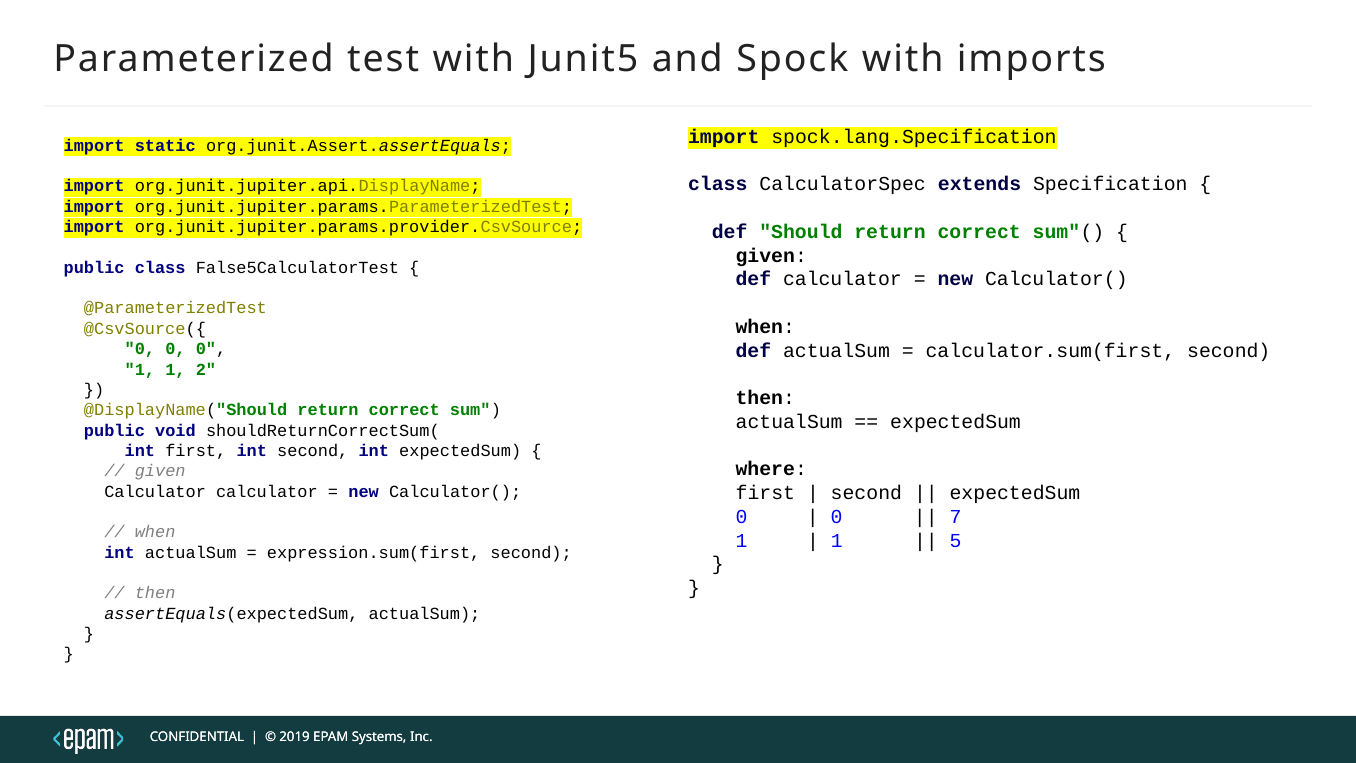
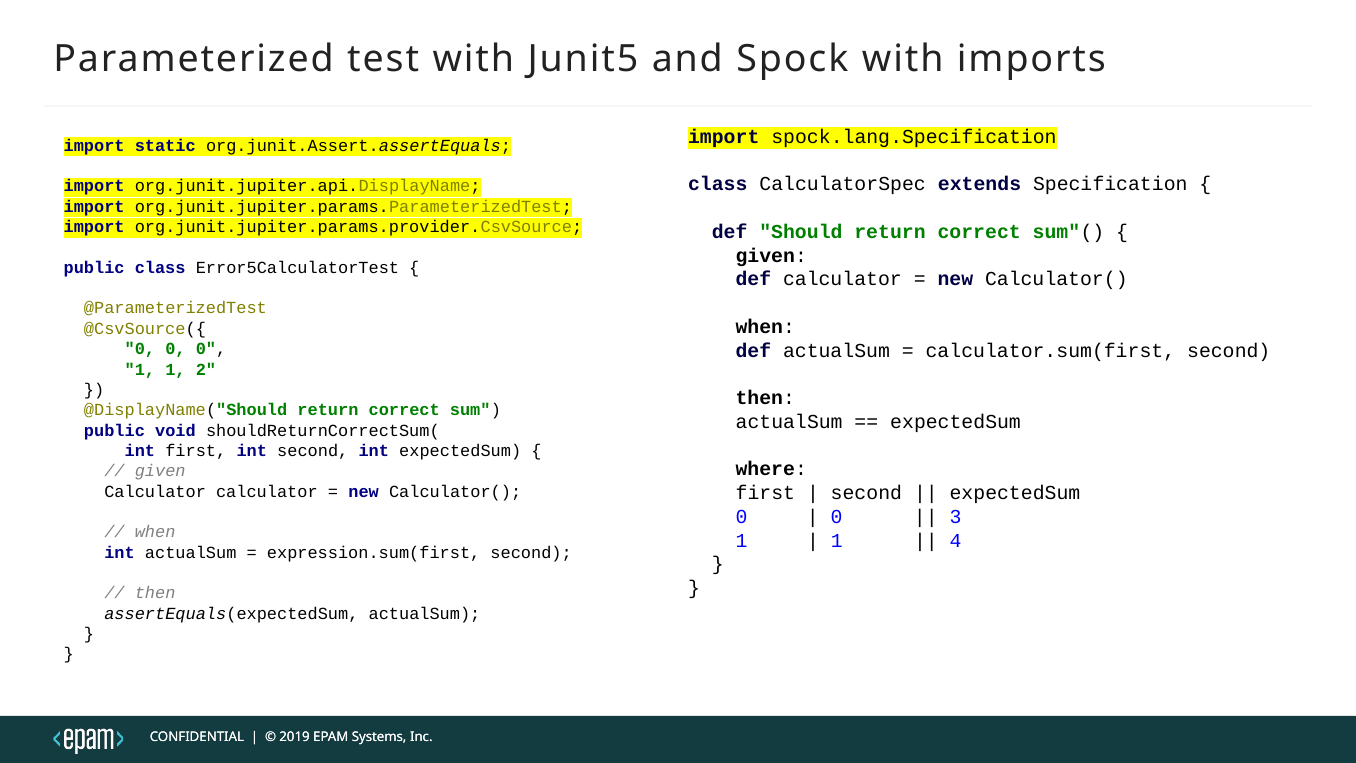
False5CalculatorTest: False5CalculatorTest -> Error5CalculatorTest
7: 7 -> 3
5: 5 -> 4
